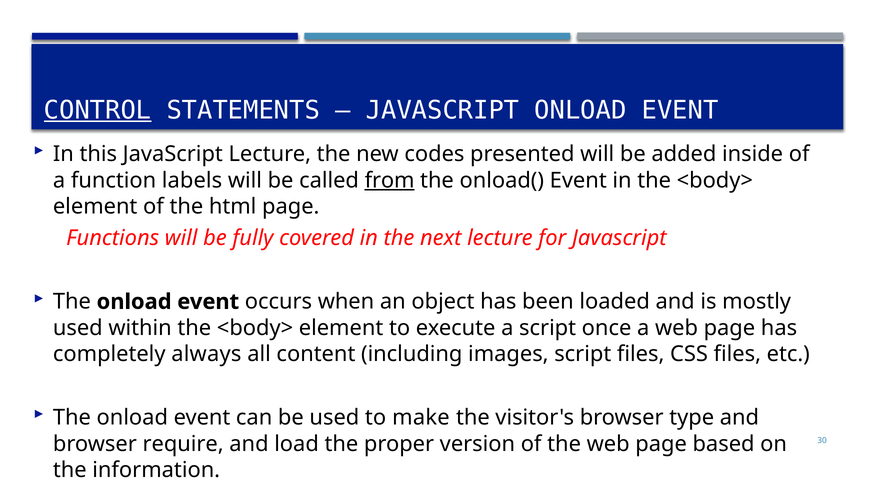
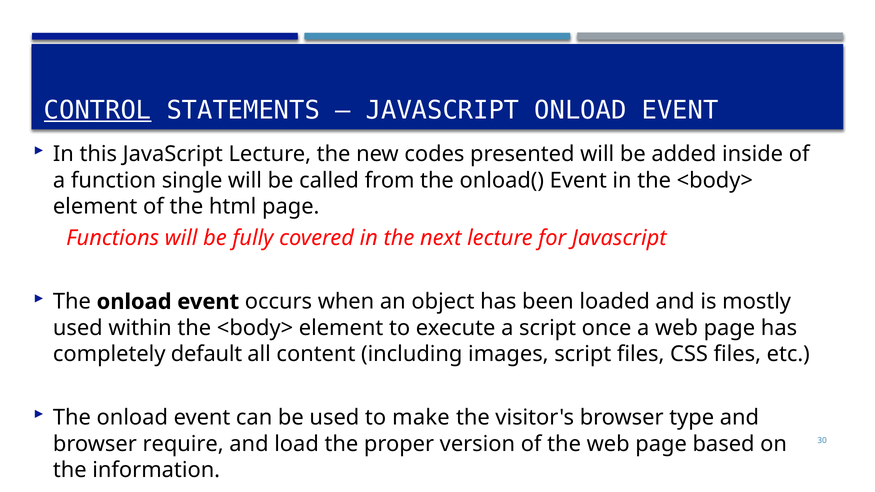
labels: labels -> single
from underline: present -> none
always: always -> default
